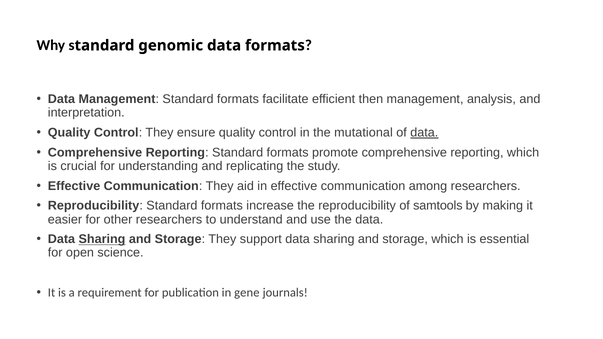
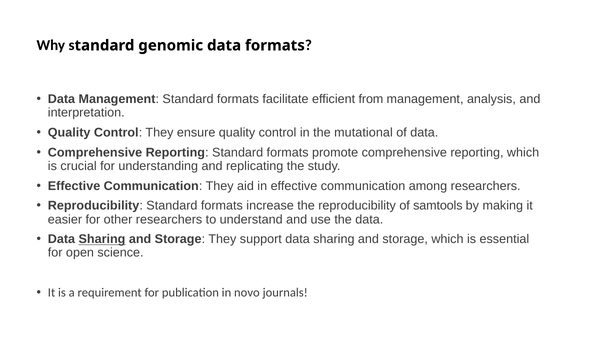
then: then -> from
data at (424, 133) underline: present -> none
gene: gene -> novo
